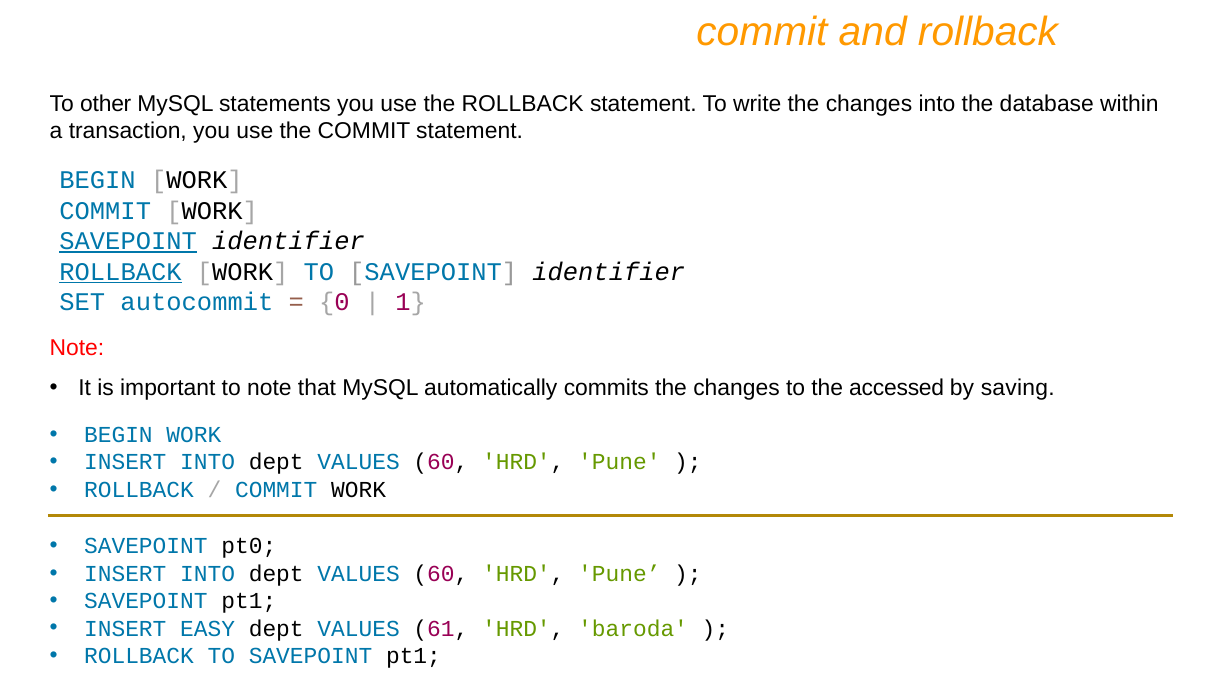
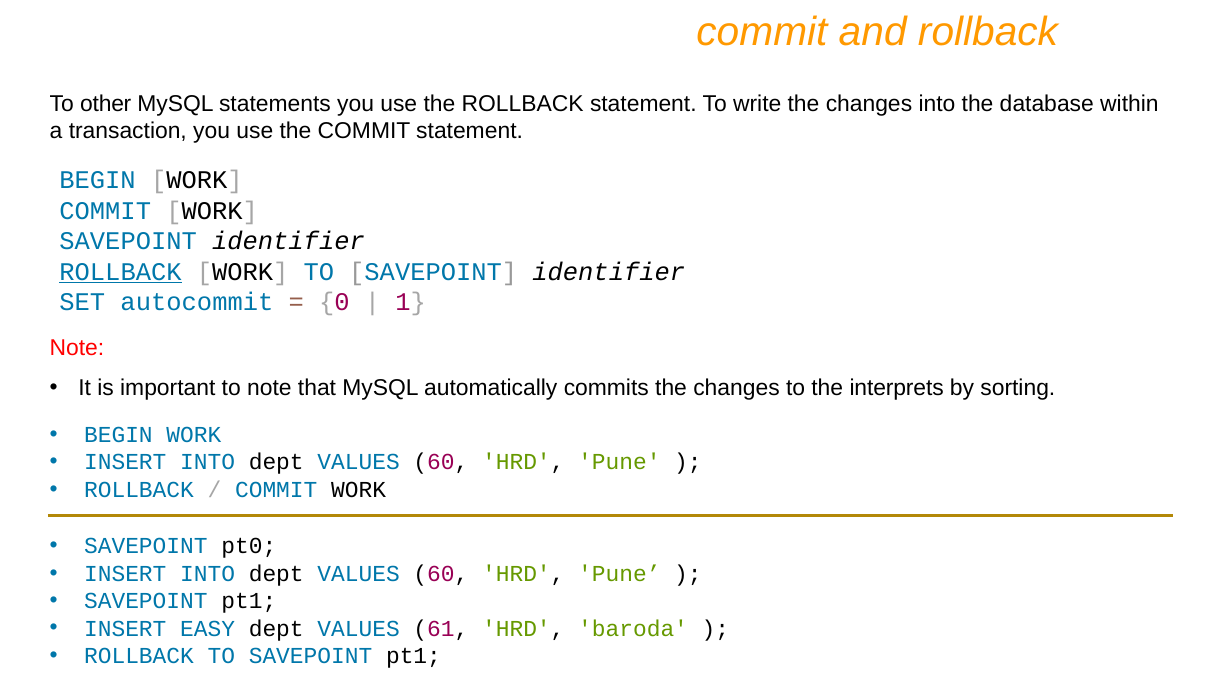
SAVEPOINT at (128, 241) underline: present -> none
accessed: accessed -> interprets
saving: saving -> sorting
